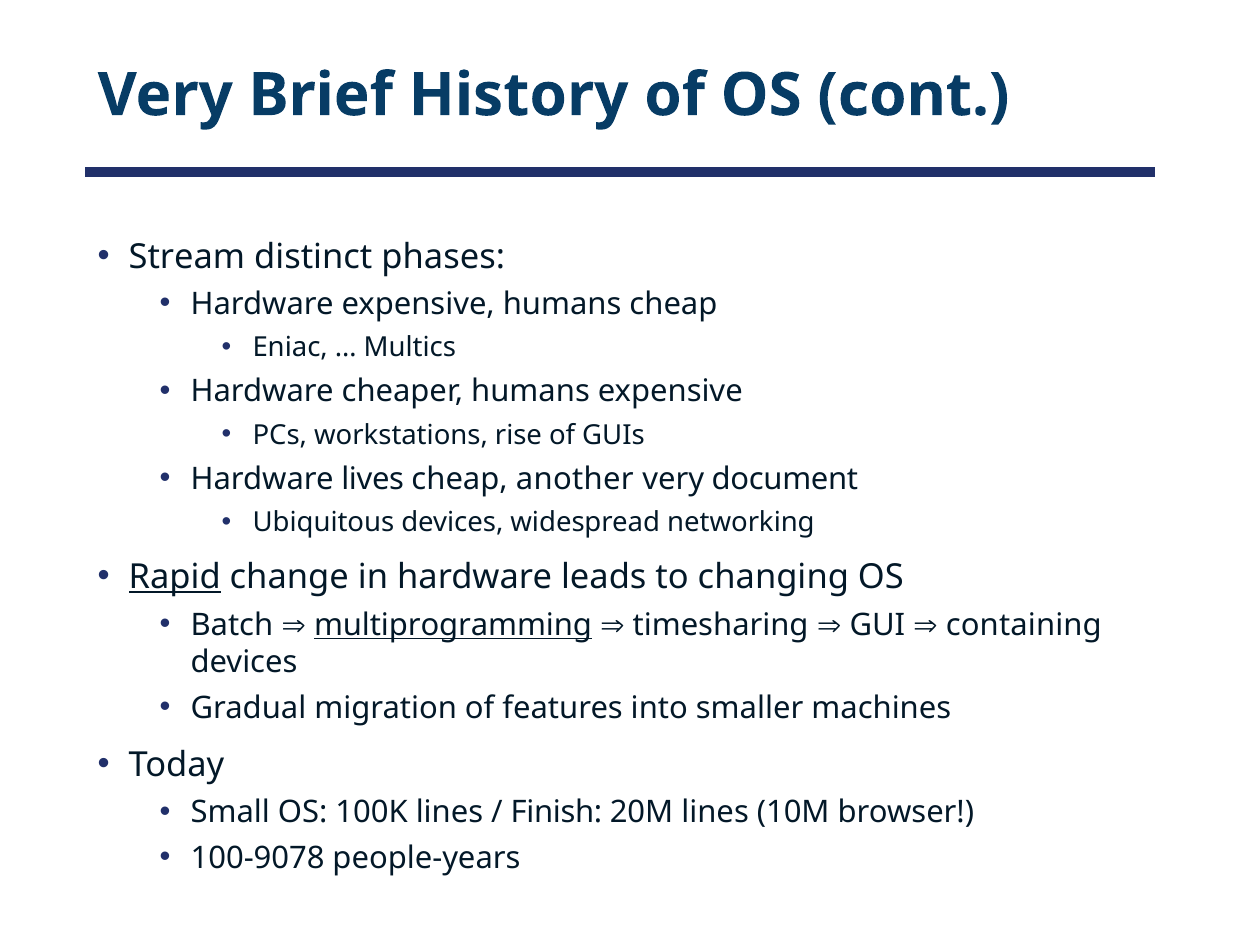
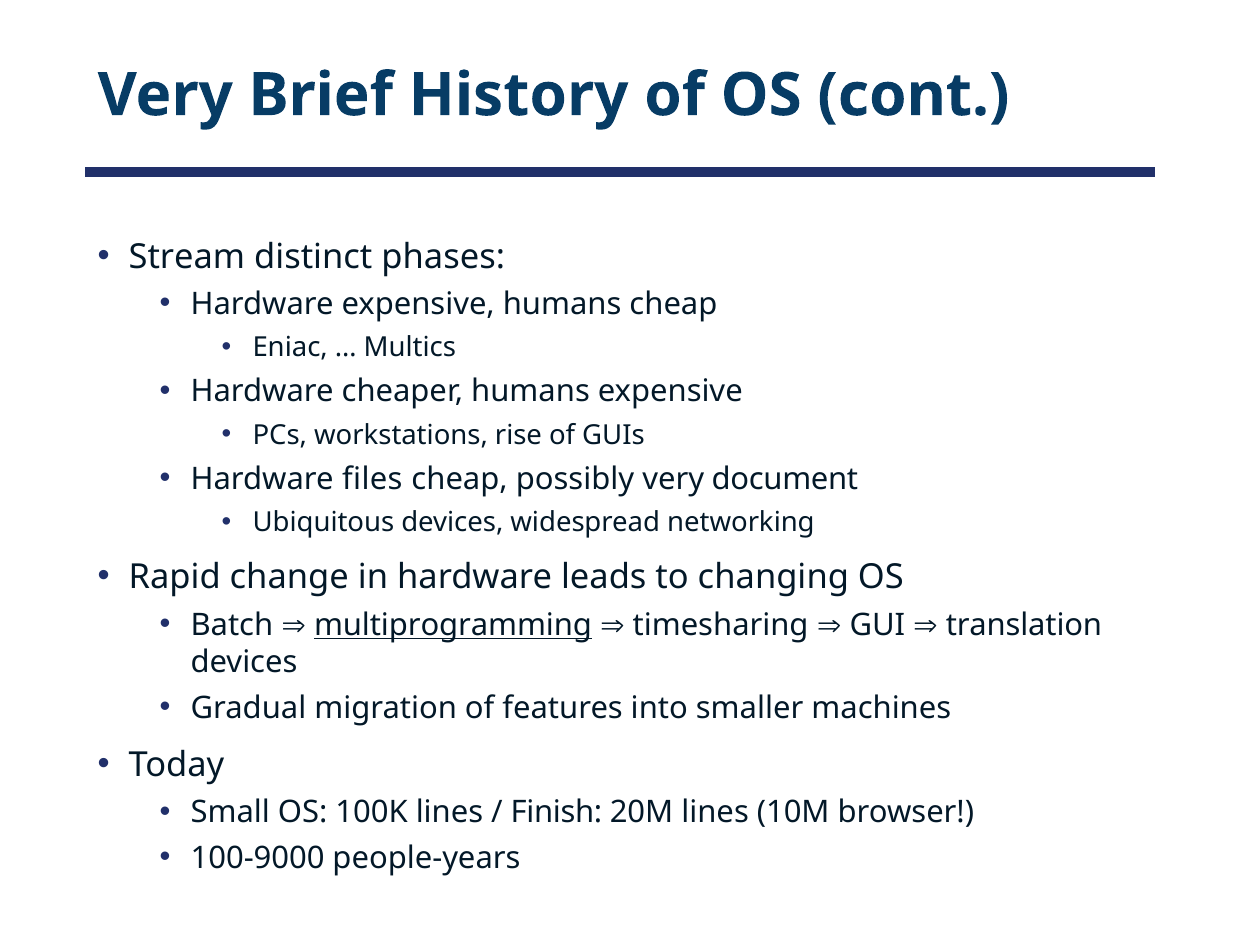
lives: lives -> files
another: another -> possibly
Rapid underline: present -> none
containing: containing -> translation
100-9078: 100-9078 -> 100-9000
